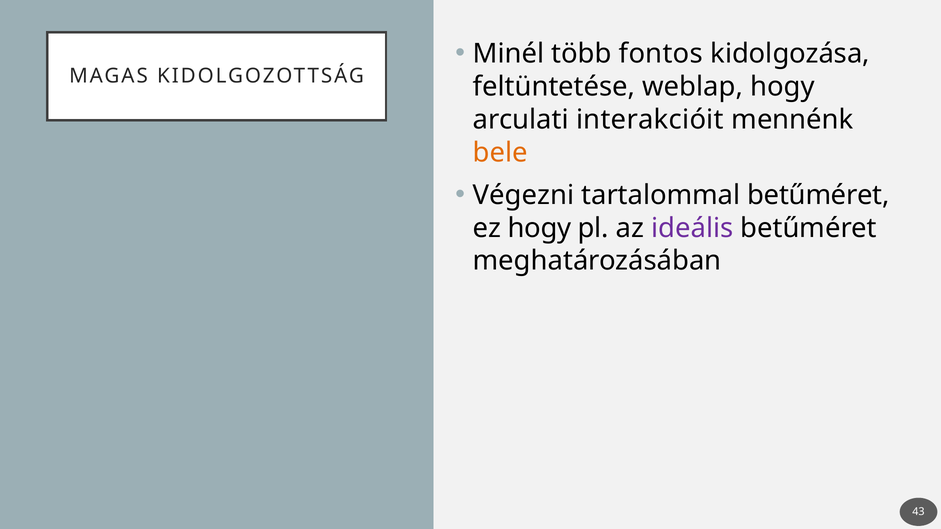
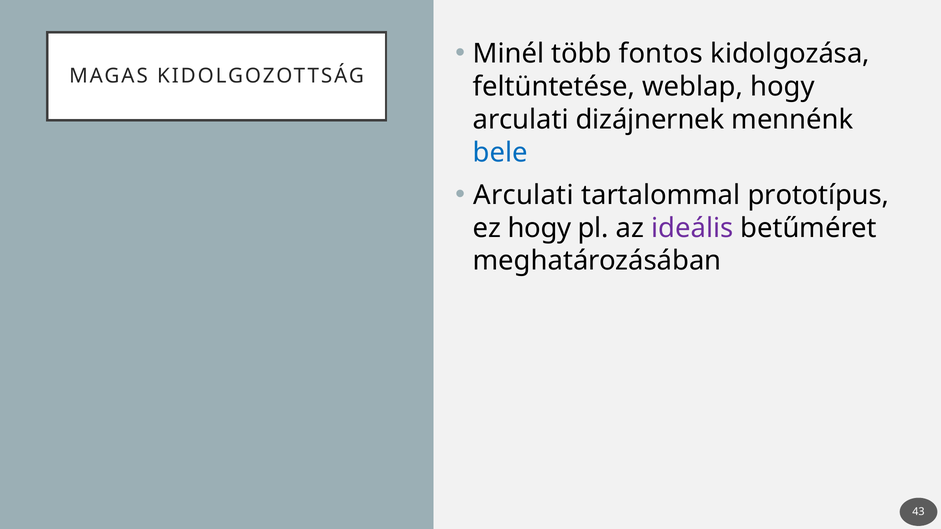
interakcióit: interakcióit -> dizájnernek
bele colour: orange -> blue
Végezni at (524, 195): Végezni -> Arculati
tartalommal betűméret: betűméret -> prototípus
